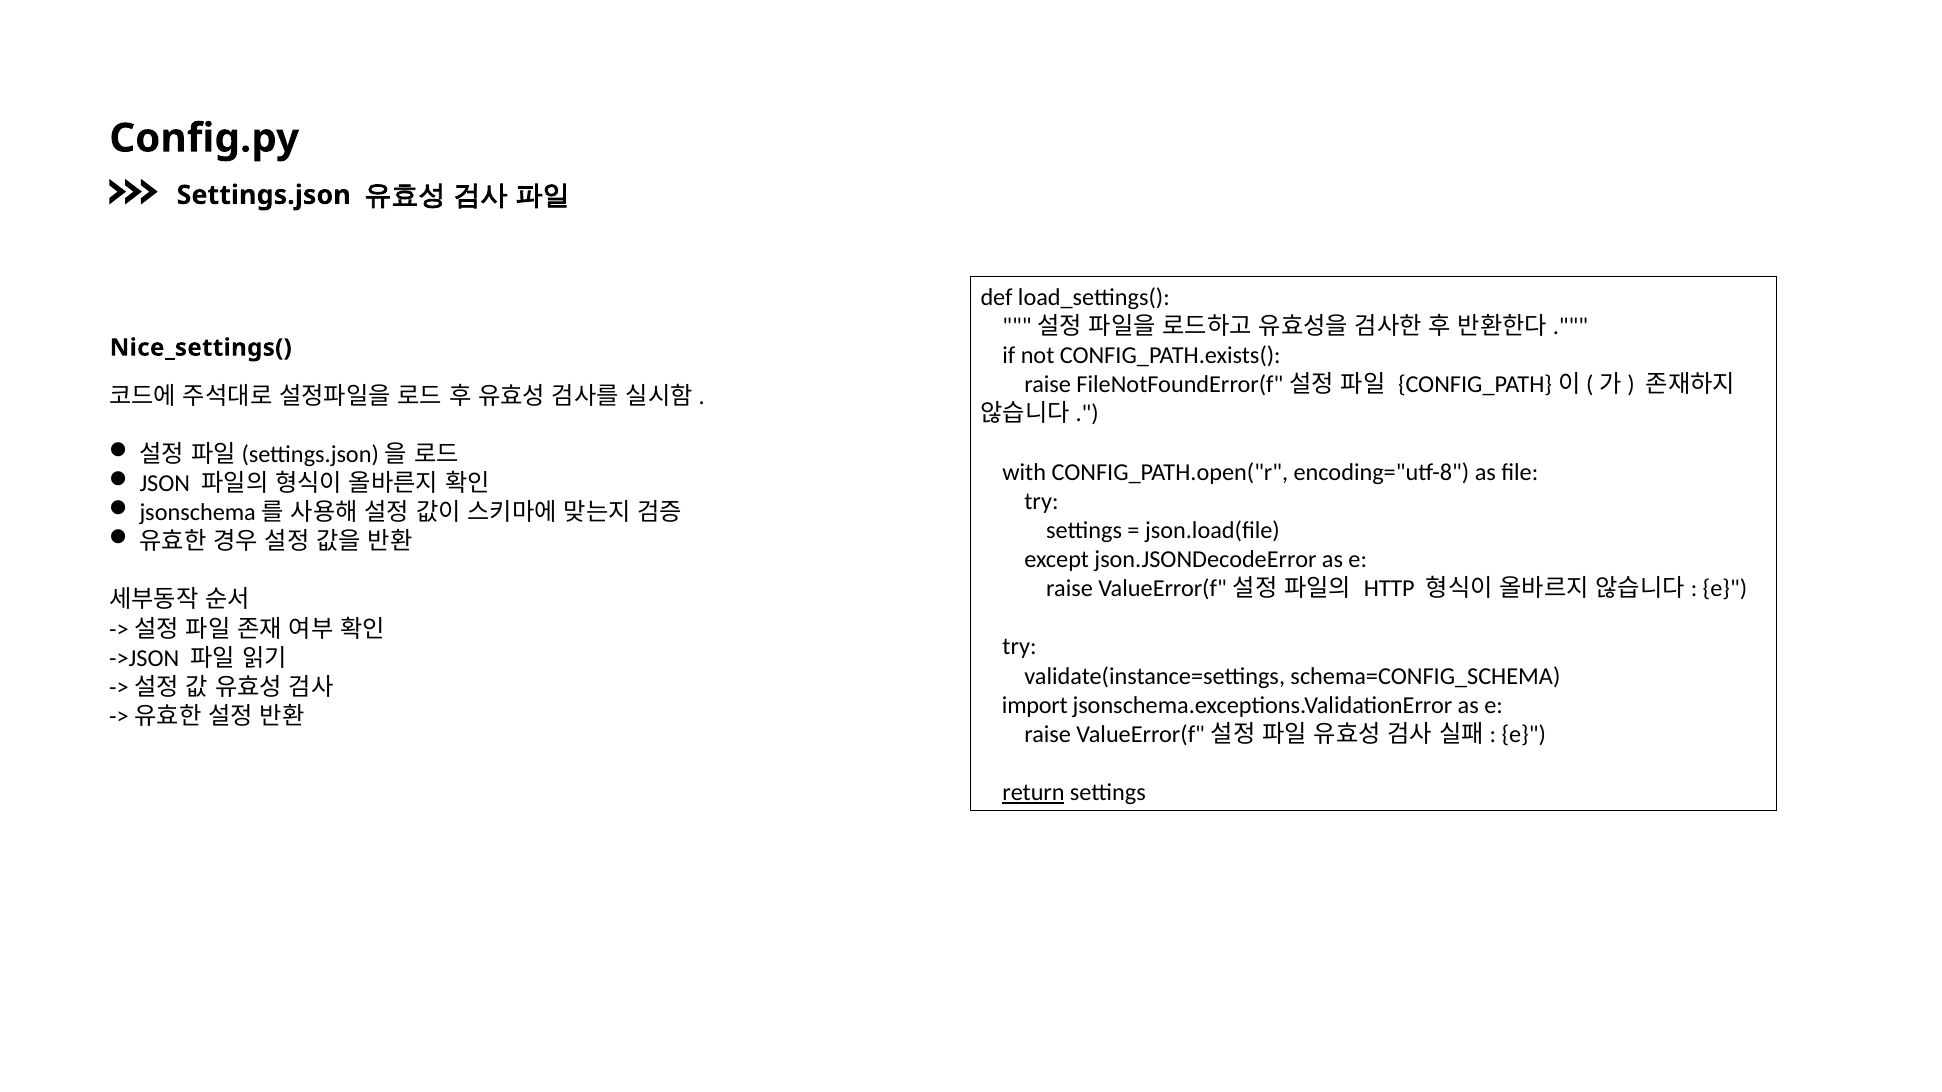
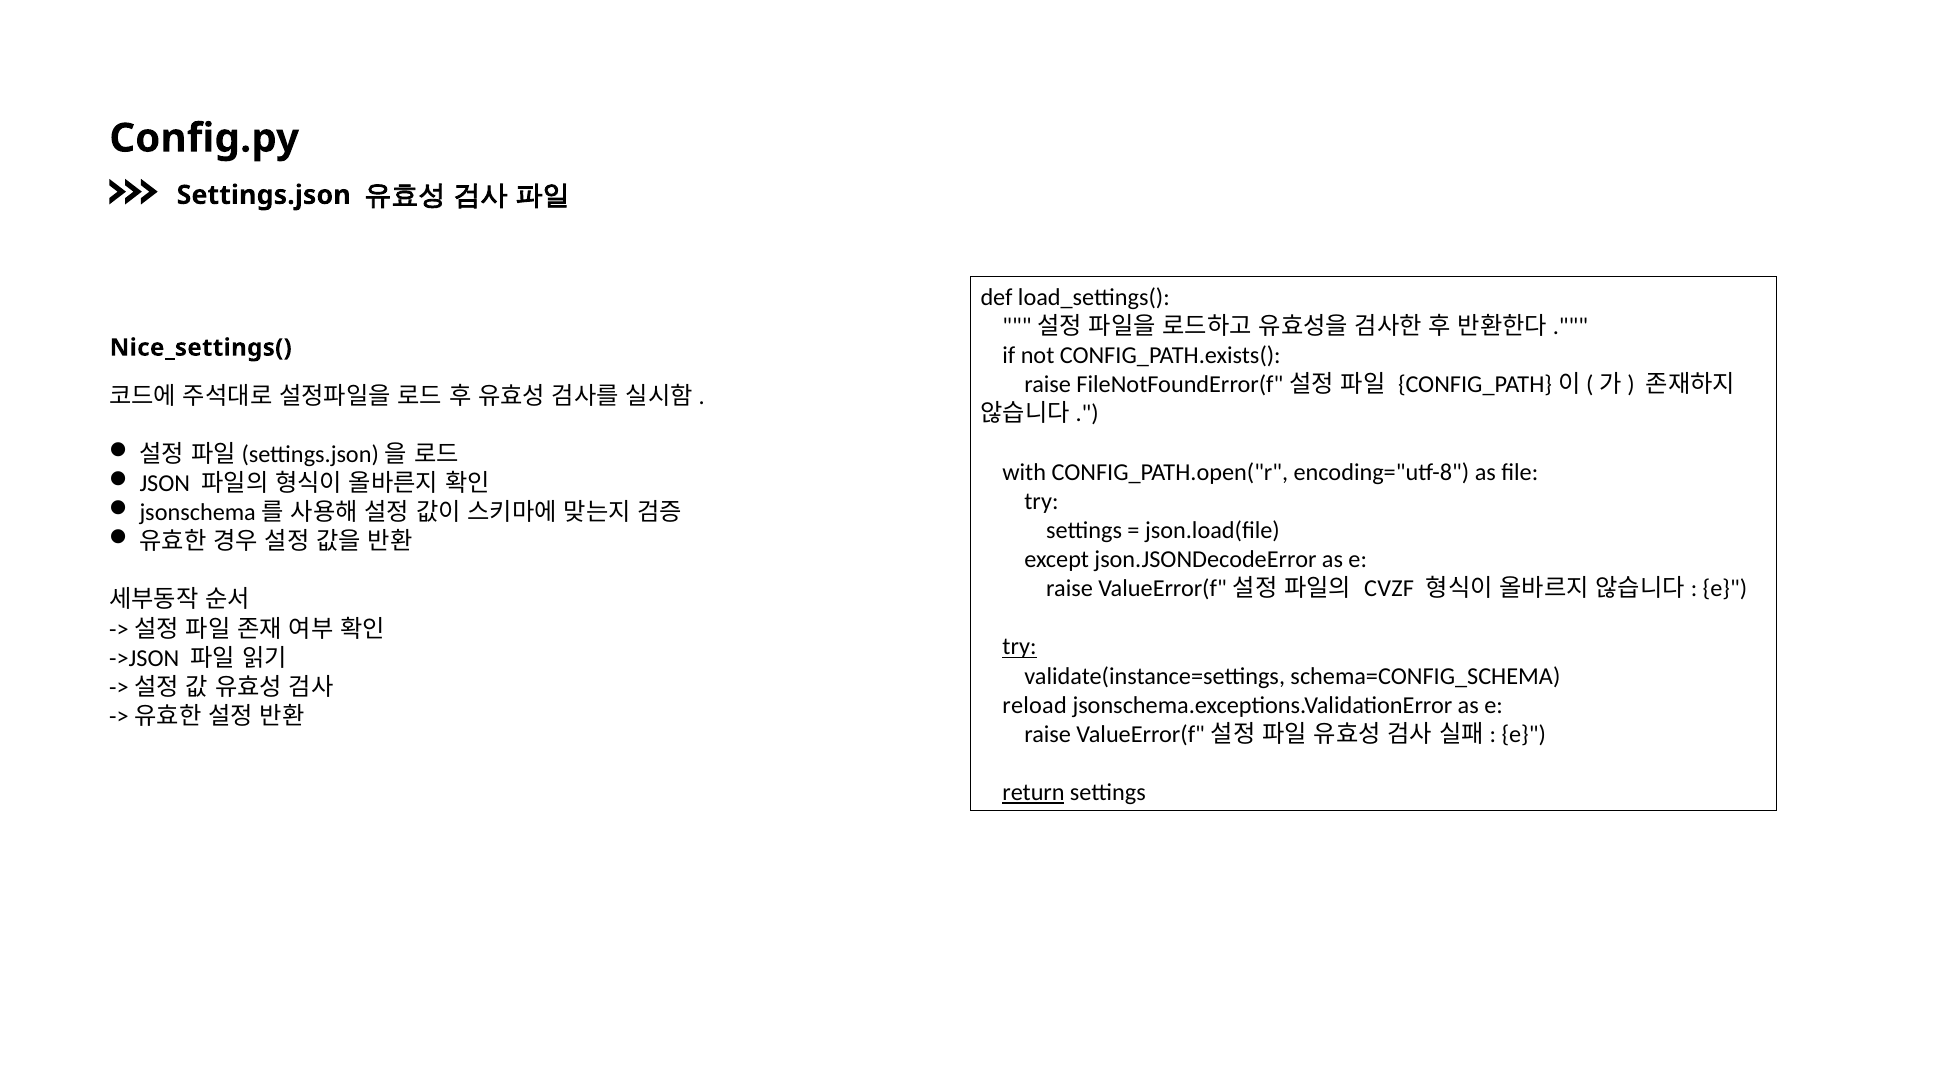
HTTP: HTTP -> CVZF
try at (1019, 647) underline: none -> present
import: import -> reload
